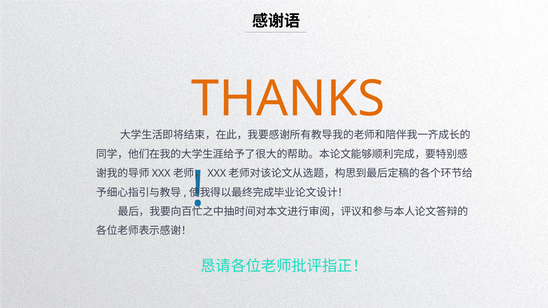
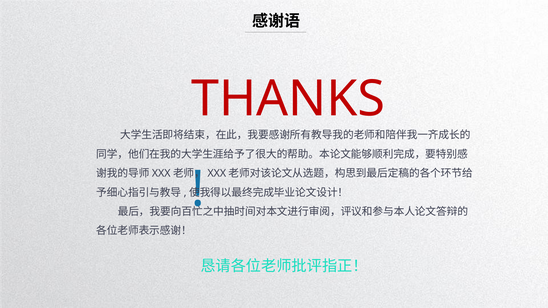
THANKS colour: orange -> red
